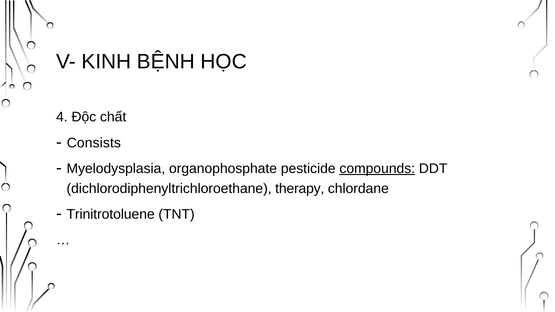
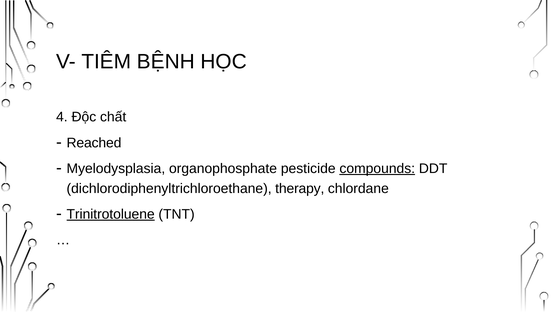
KINH: KINH -> TIÊM
Consists: Consists -> Reached
Trinitrotoluene underline: none -> present
